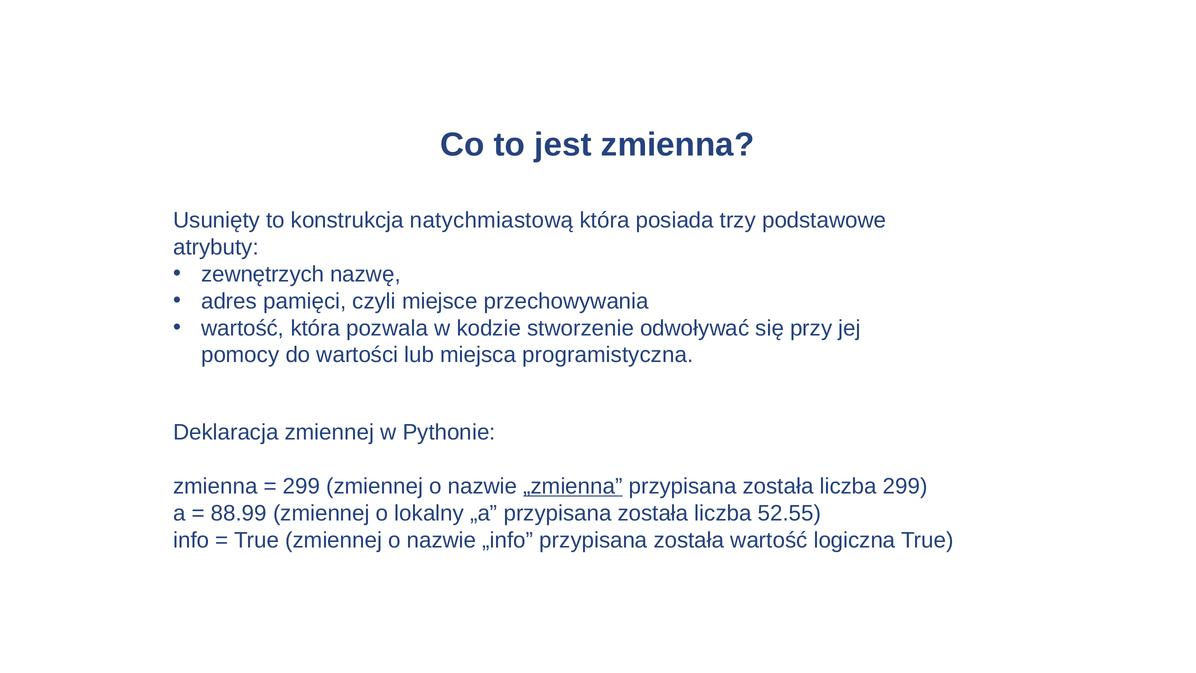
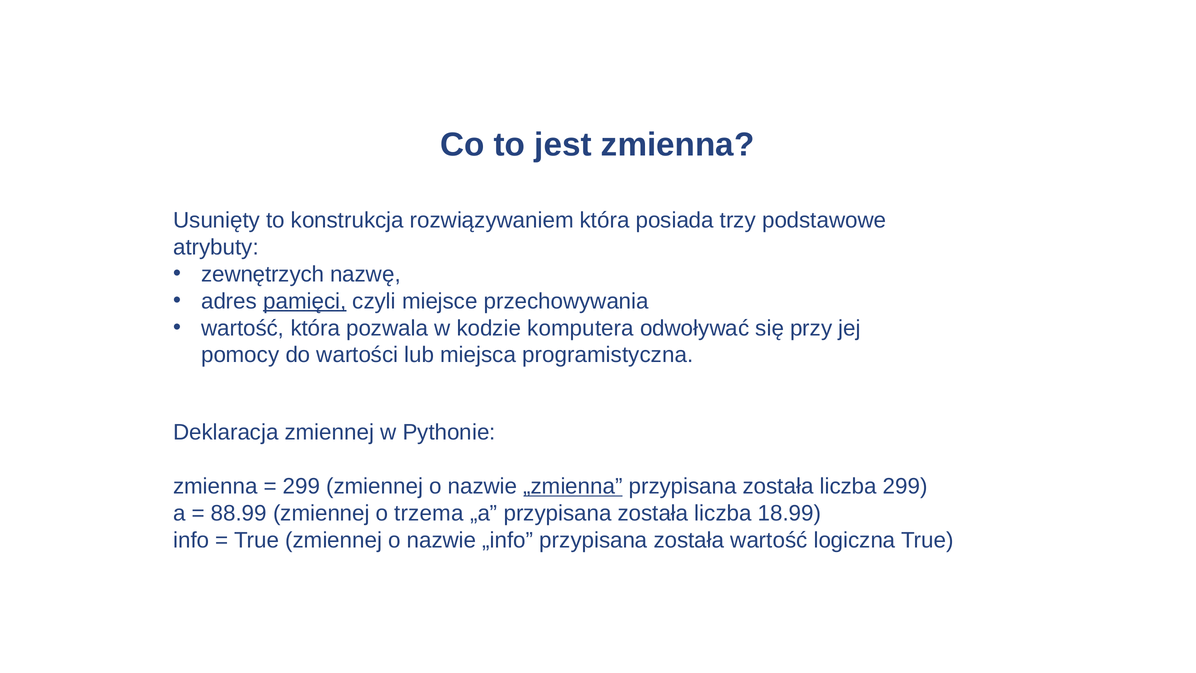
natychmiastową: natychmiastową -> rozwiązywaniem
pamięci underline: none -> present
stworzenie: stworzenie -> komputera
lokalny: lokalny -> trzema
52.55: 52.55 -> 18.99
